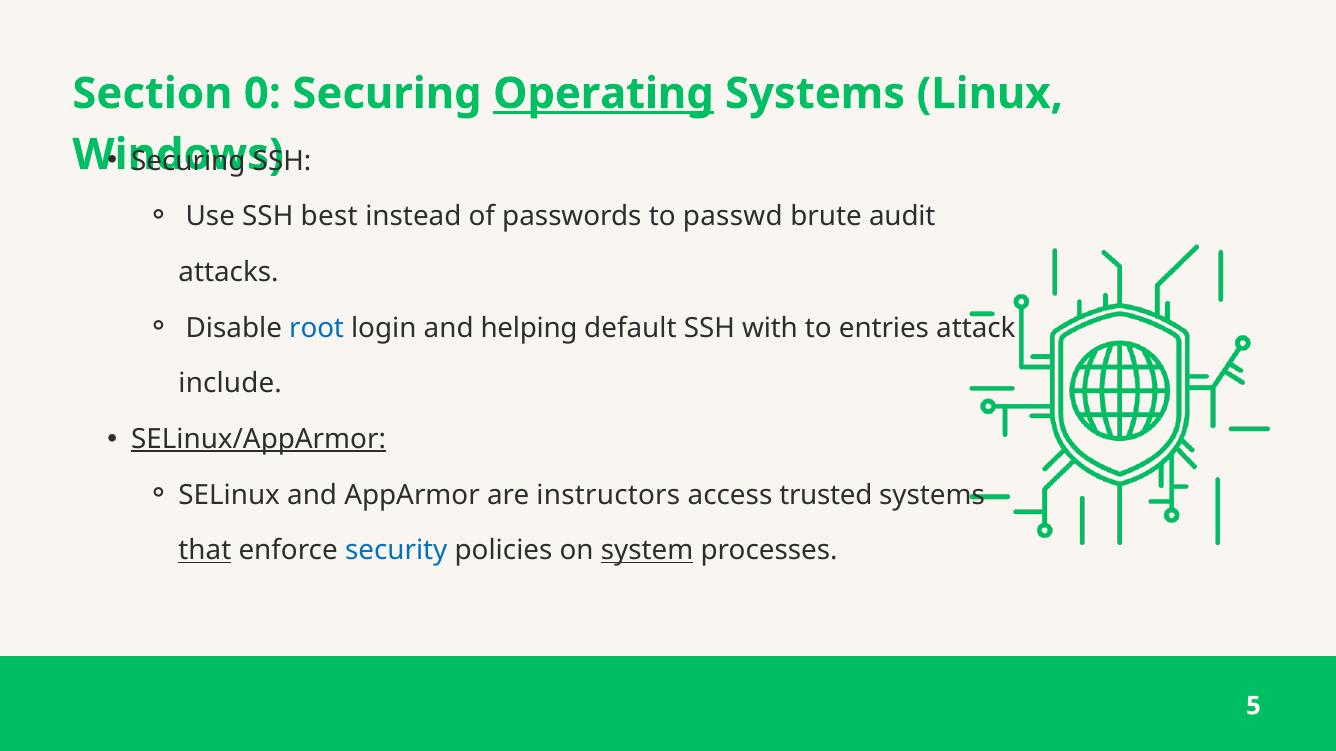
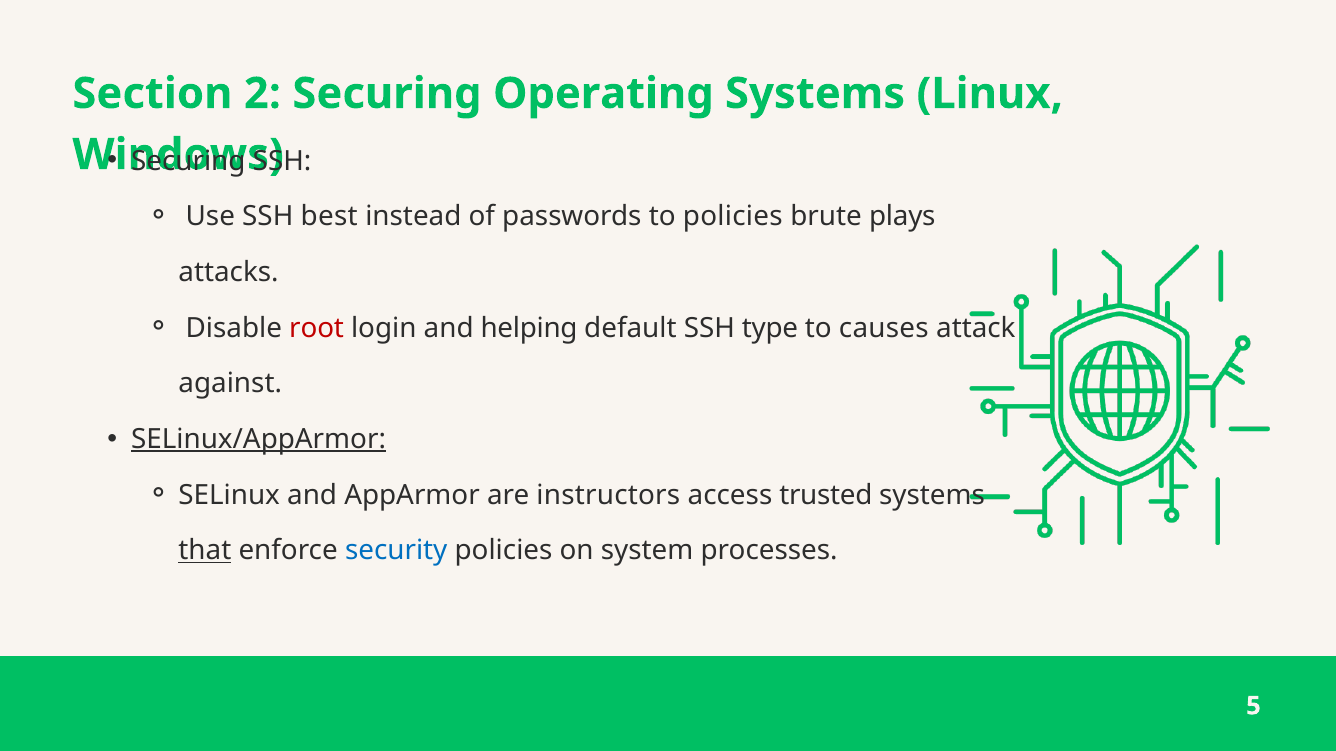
0: 0 -> 2
Operating underline: present -> none
to passwd: passwd -> policies
audit: audit -> plays
root colour: blue -> red
with: with -> type
entries: entries -> causes
include: include -> against
system underline: present -> none
